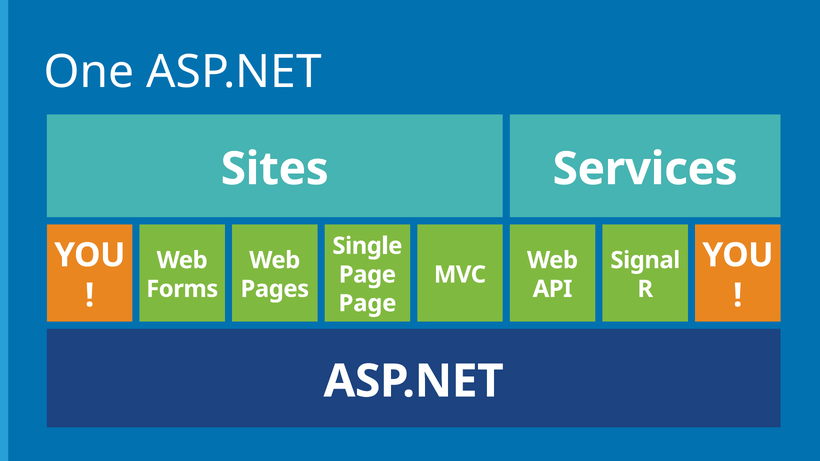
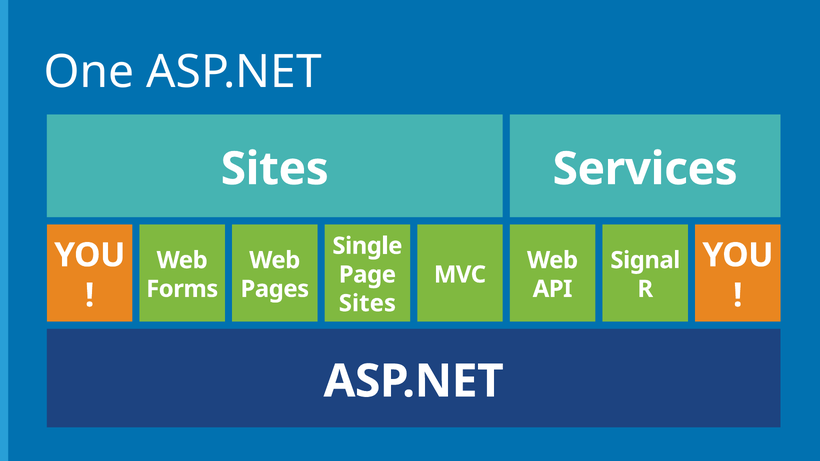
Page at (368, 304): Page -> Sites
